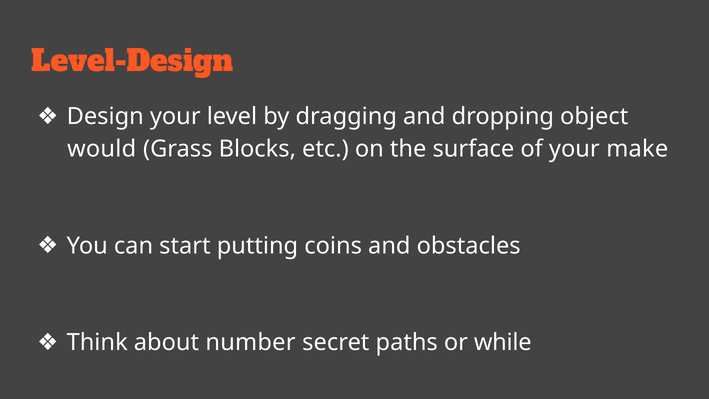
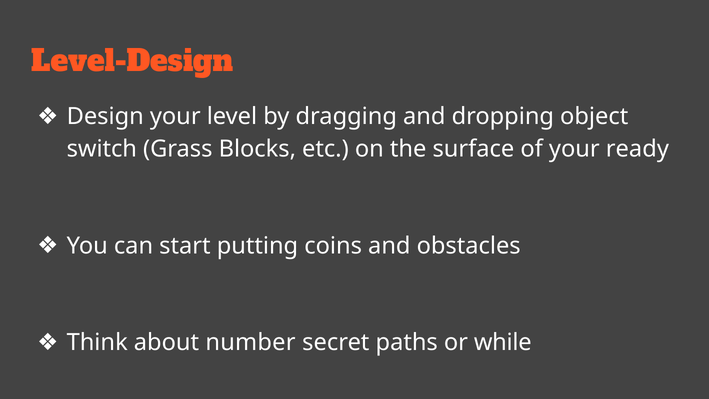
would: would -> switch
make: make -> ready
